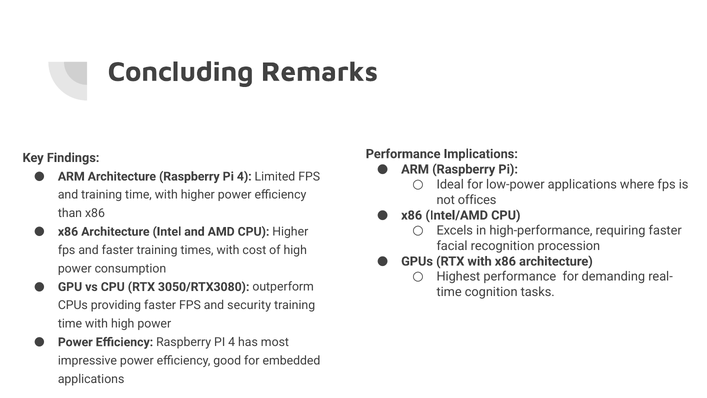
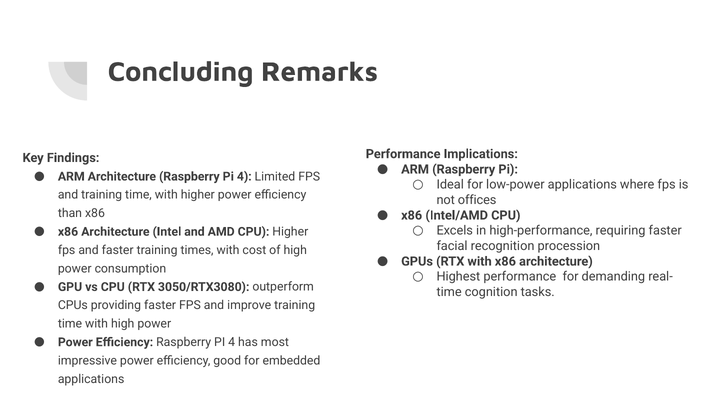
security: security -> improve
